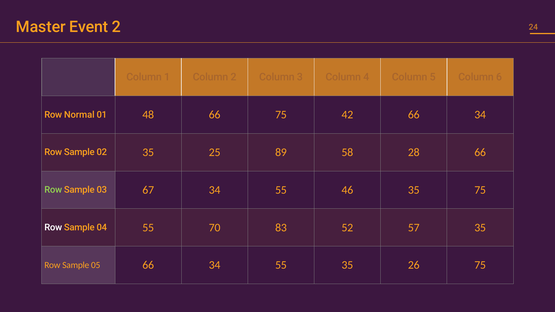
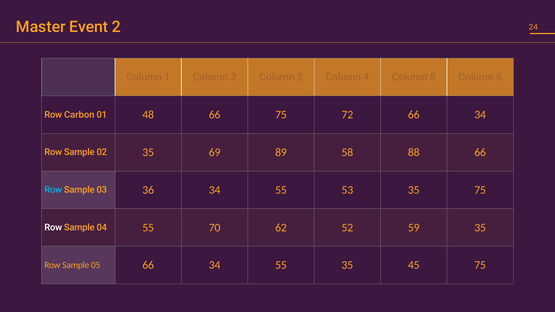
Normal: Normal -> Carbon
42: 42 -> 72
25: 25 -> 69
28: 28 -> 88
Row at (53, 190) colour: light green -> light blue
67: 67 -> 36
46: 46 -> 53
83: 83 -> 62
57: 57 -> 59
26: 26 -> 45
